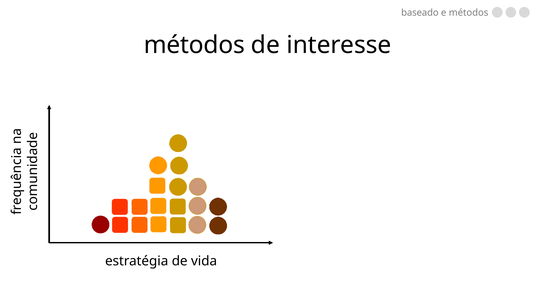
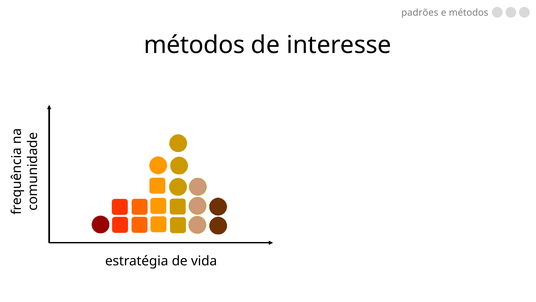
baseado: baseado -> padrões
